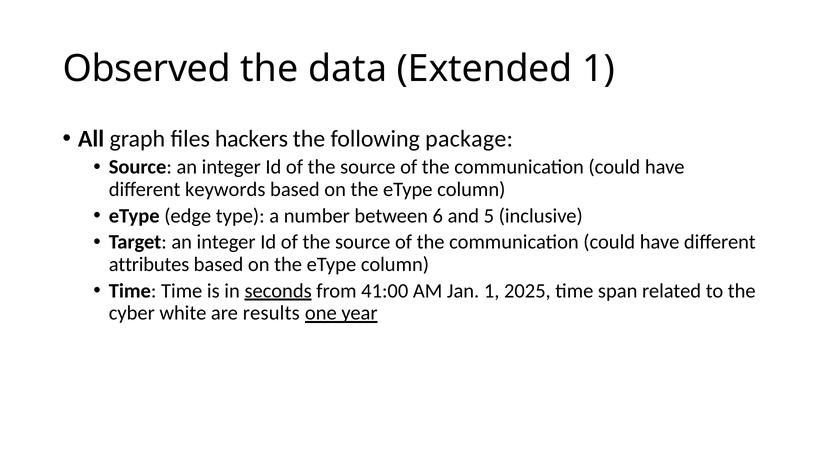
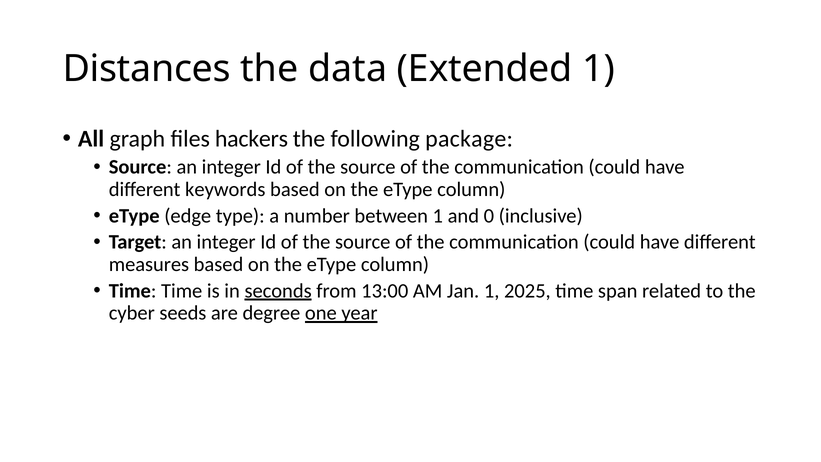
Observed: Observed -> Distances
between 6: 6 -> 1
5: 5 -> 0
attributes: attributes -> measures
41:00: 41:00 -> 13:00
white: white -> seeds
results: results -> degree
